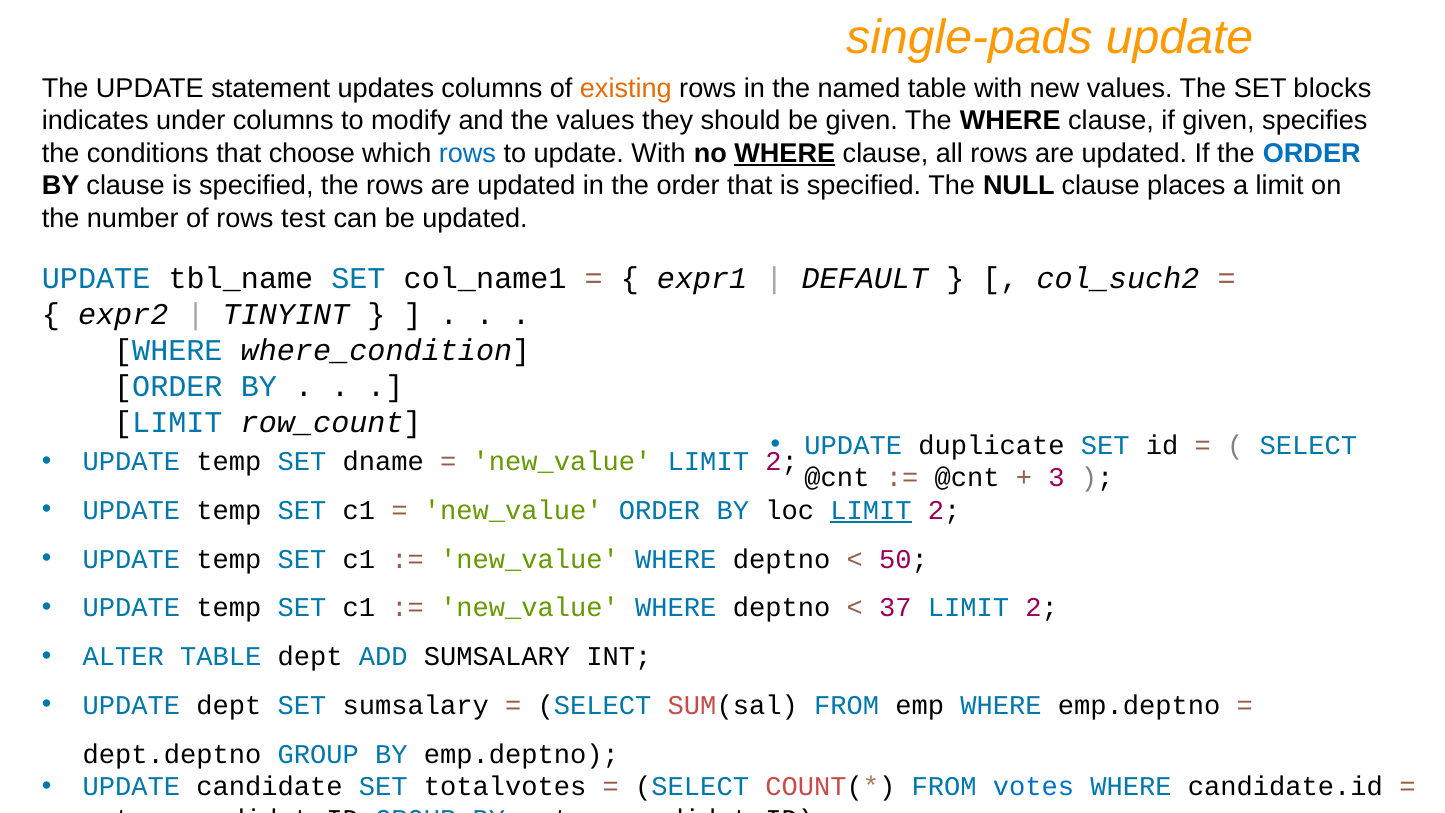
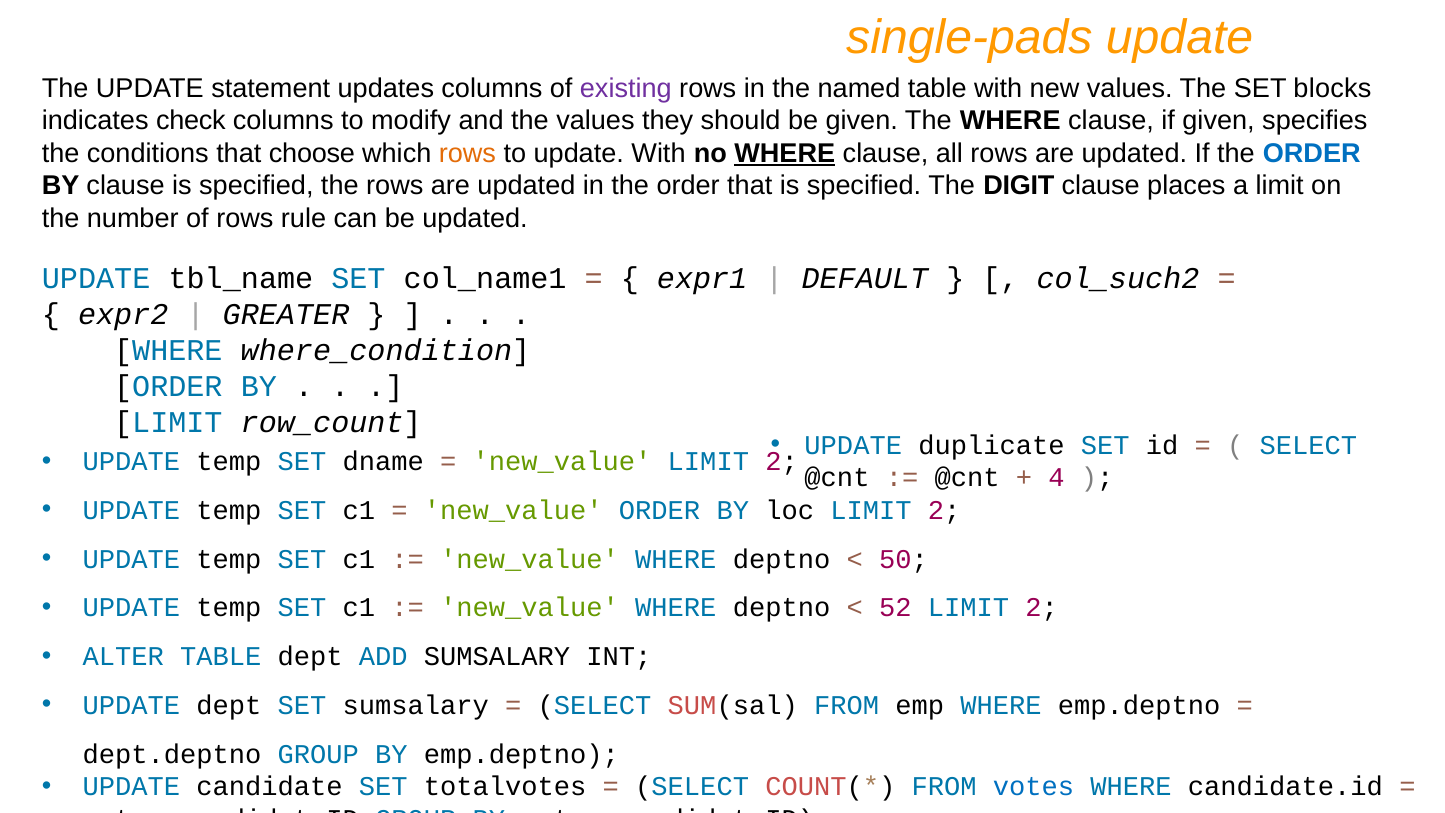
existing colour: orange -> purple
under: under -> check
rows at (467, 153) colour: blue -> orange
NULL: NULL -> DIGIT
test: test -> rule
TINYINT: TINYINT -> GREATER
3: 3 -> 4
LIMIT at (871, 510) underline: present -> none
37: 37 -> 52
